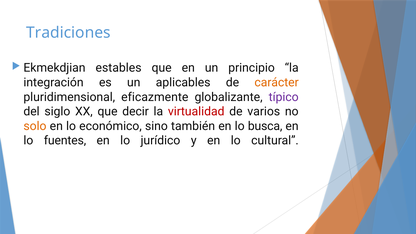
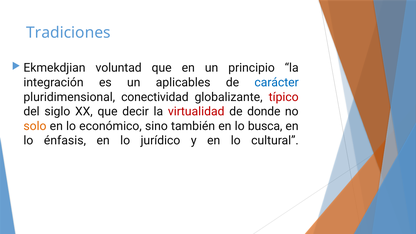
estables: estables -> voluntad
carácter colour: orange -> blue
eficazmente: eficazmente -> conectividad
típico colour: purple -> red
varios: varios -> donde
fuentes: fuentes -> énfasis
